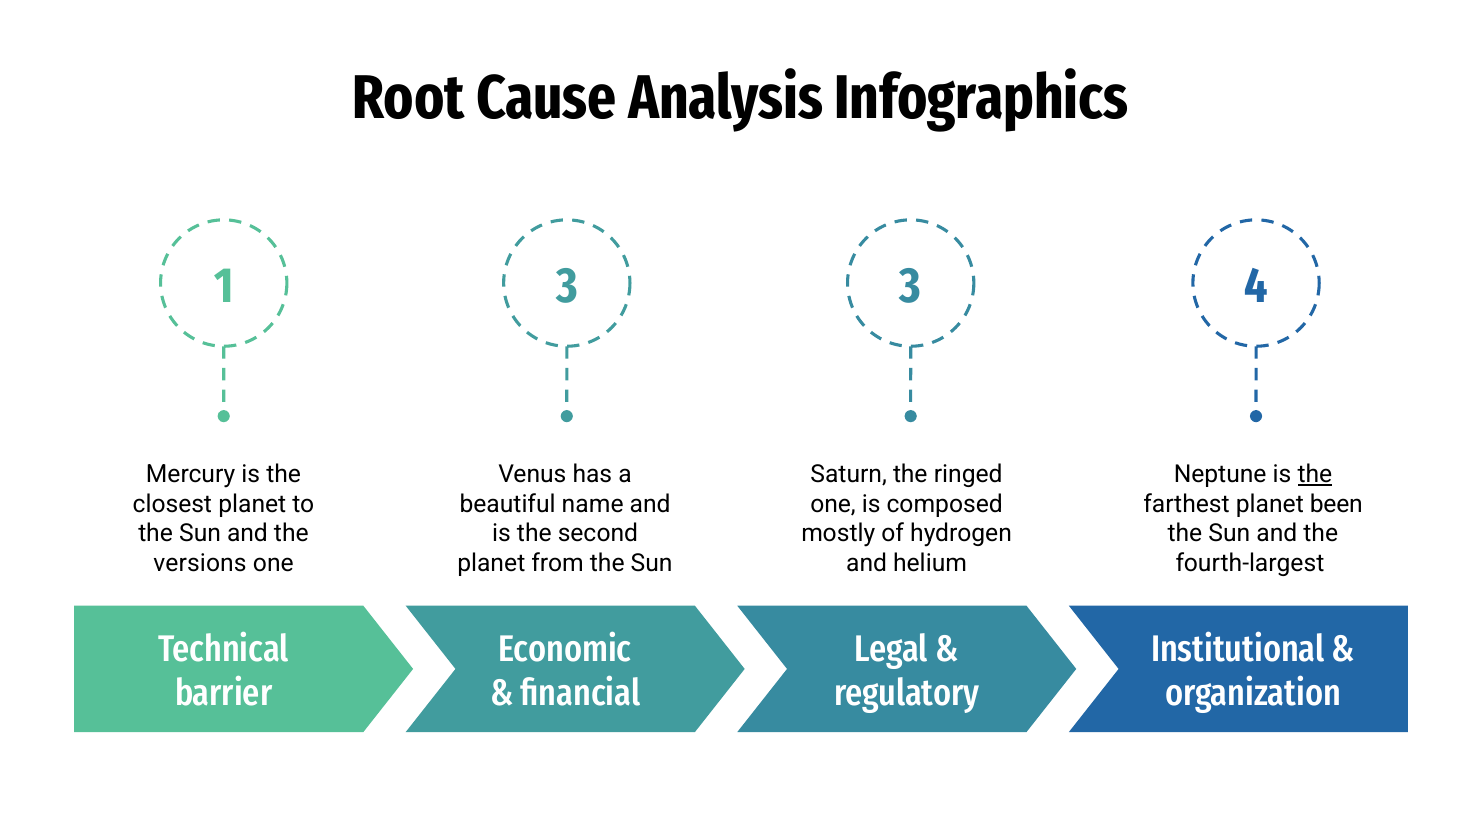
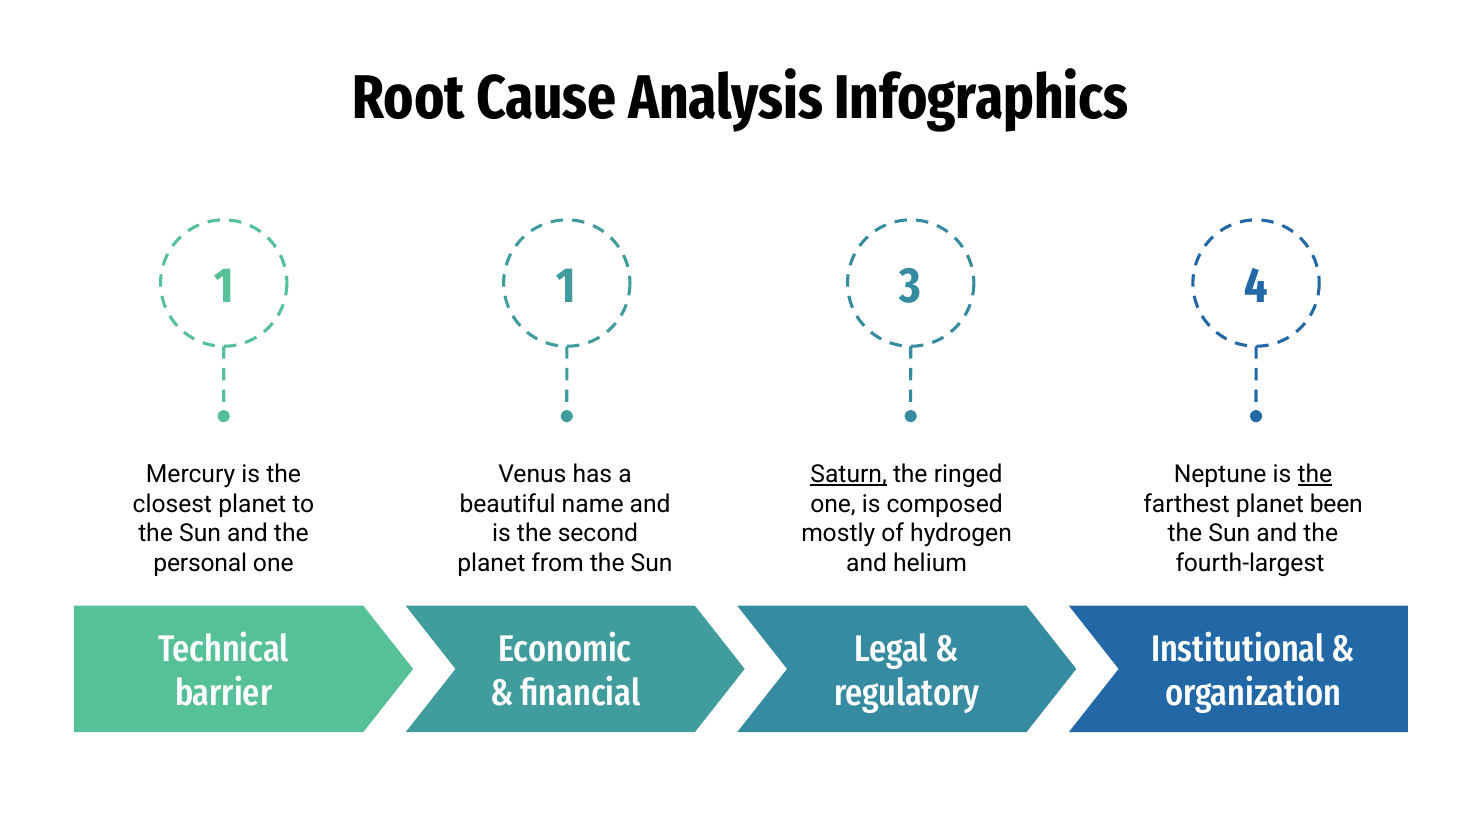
1 3: 3 -> 1
Saturn underline: none -> present
versions: versions -> personal
